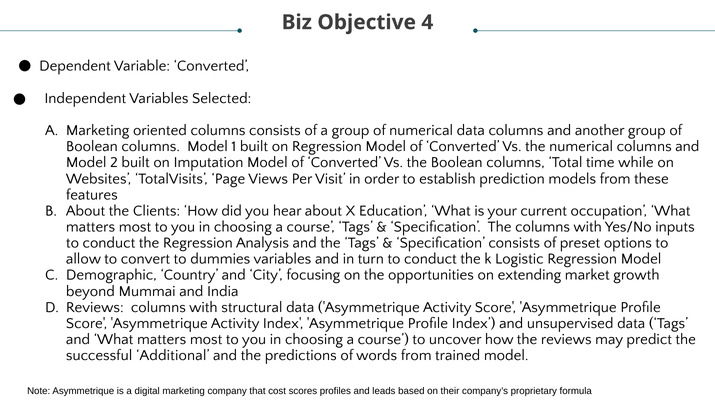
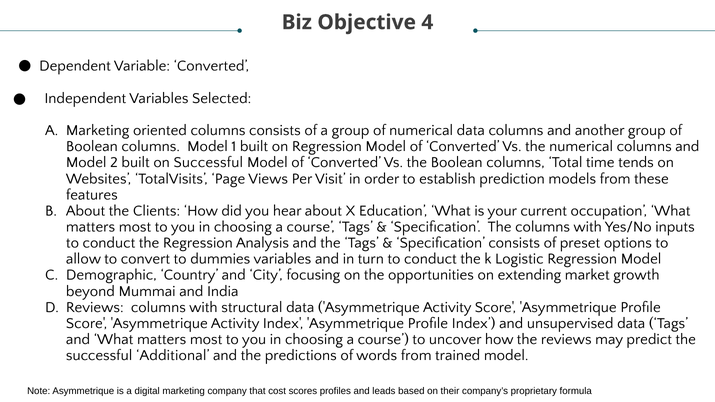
on Imputation: Imputation -> Successful
while: while -> tends
